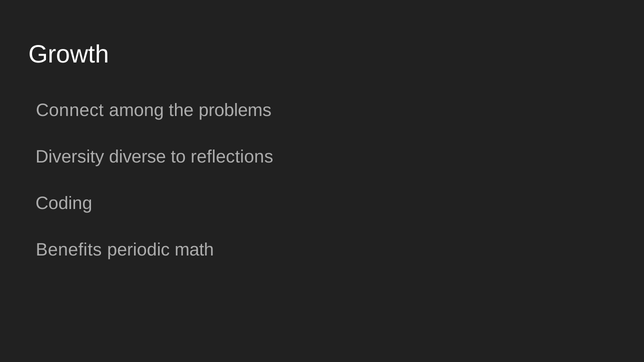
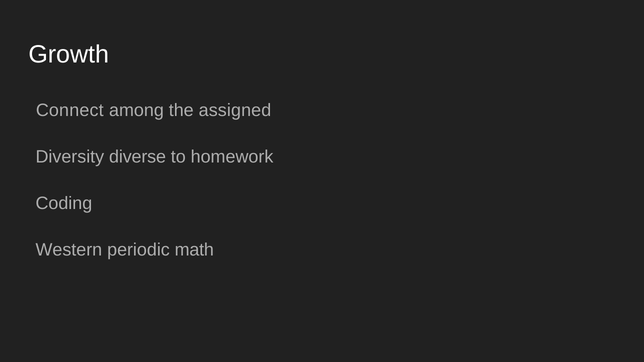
problems: problems -> assigned
reflections: reflections -> homework
Benefits: Benefits -> Western
